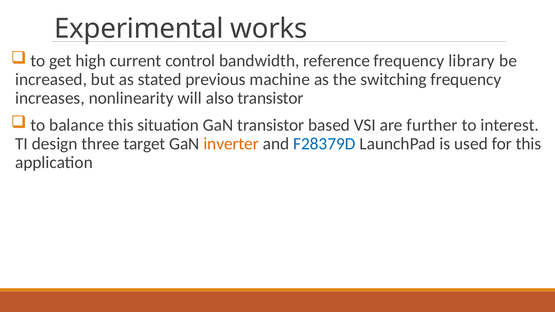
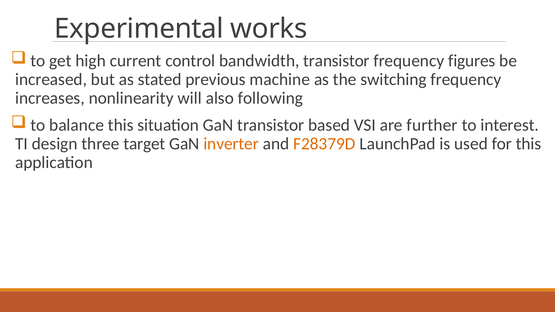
bandwidth reference: reference -> transistor
library: library -> figures
also transistor: transistor -> following
F28379D colour: blue -> orange
